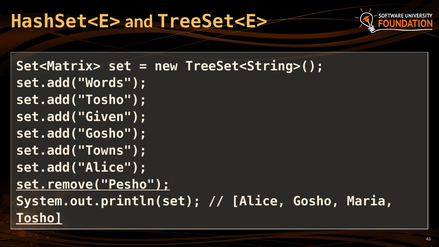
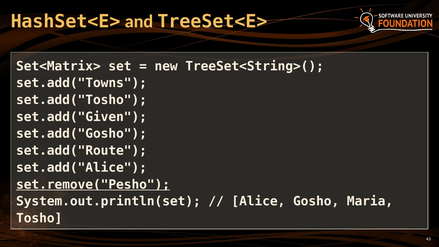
set.add("Words: set.add("Words -> set.add("Towns
set.add("Towns: set.add("Towns -> set.add("Route
Tosho underline: present -> none
